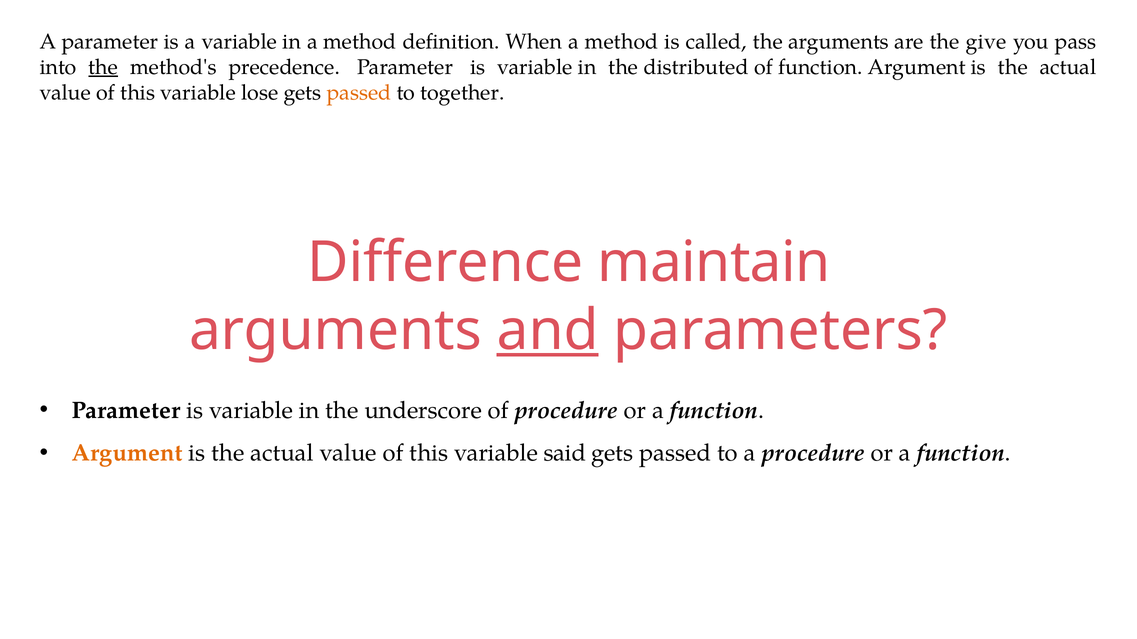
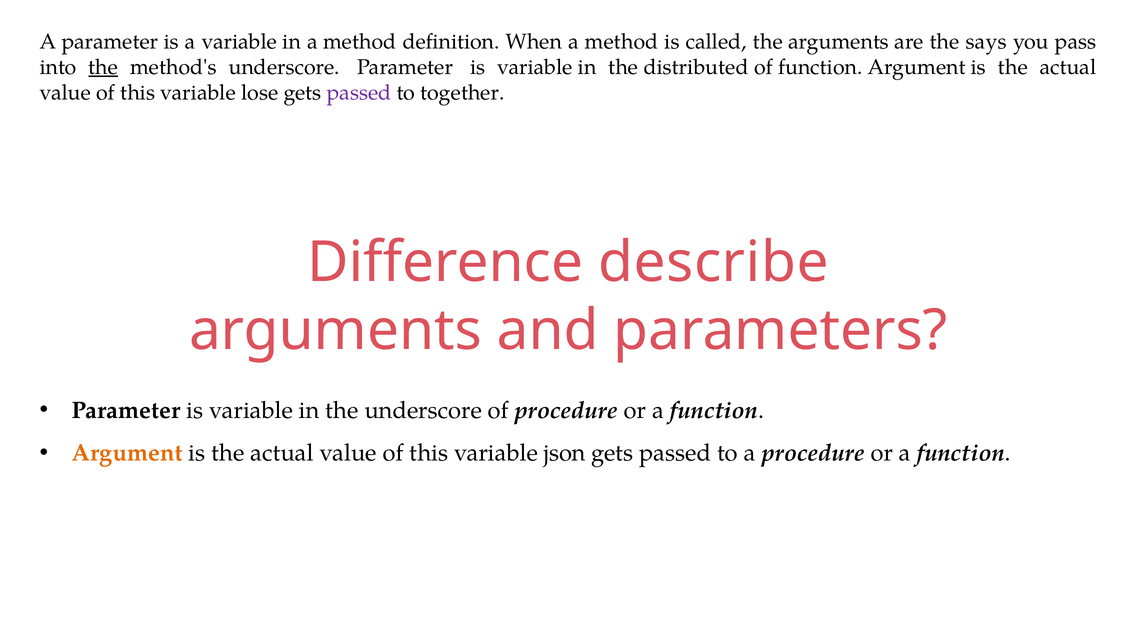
give: give -> says
method's precedence: precedence -> underscore
passed at (359, 93) colour: orange -> purple
maintain: maintain -> describe
and underline: present -> none
said: said -> json
